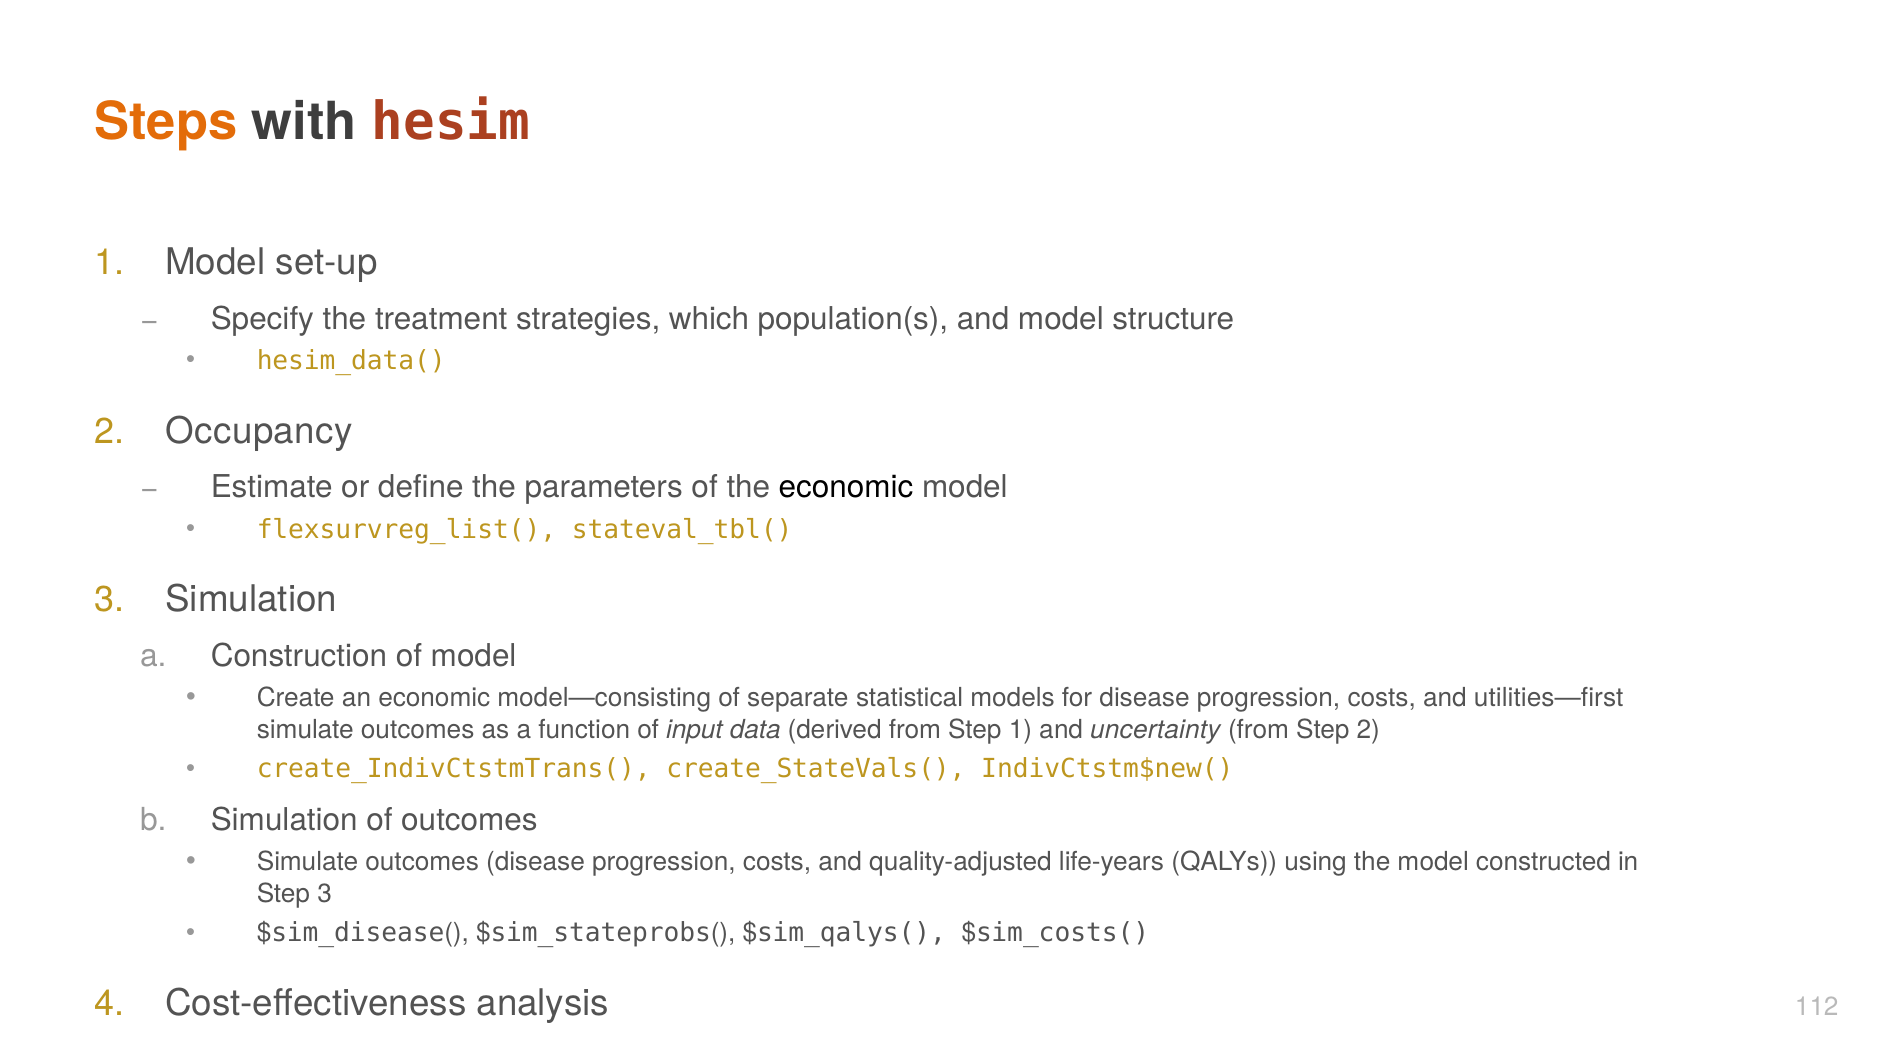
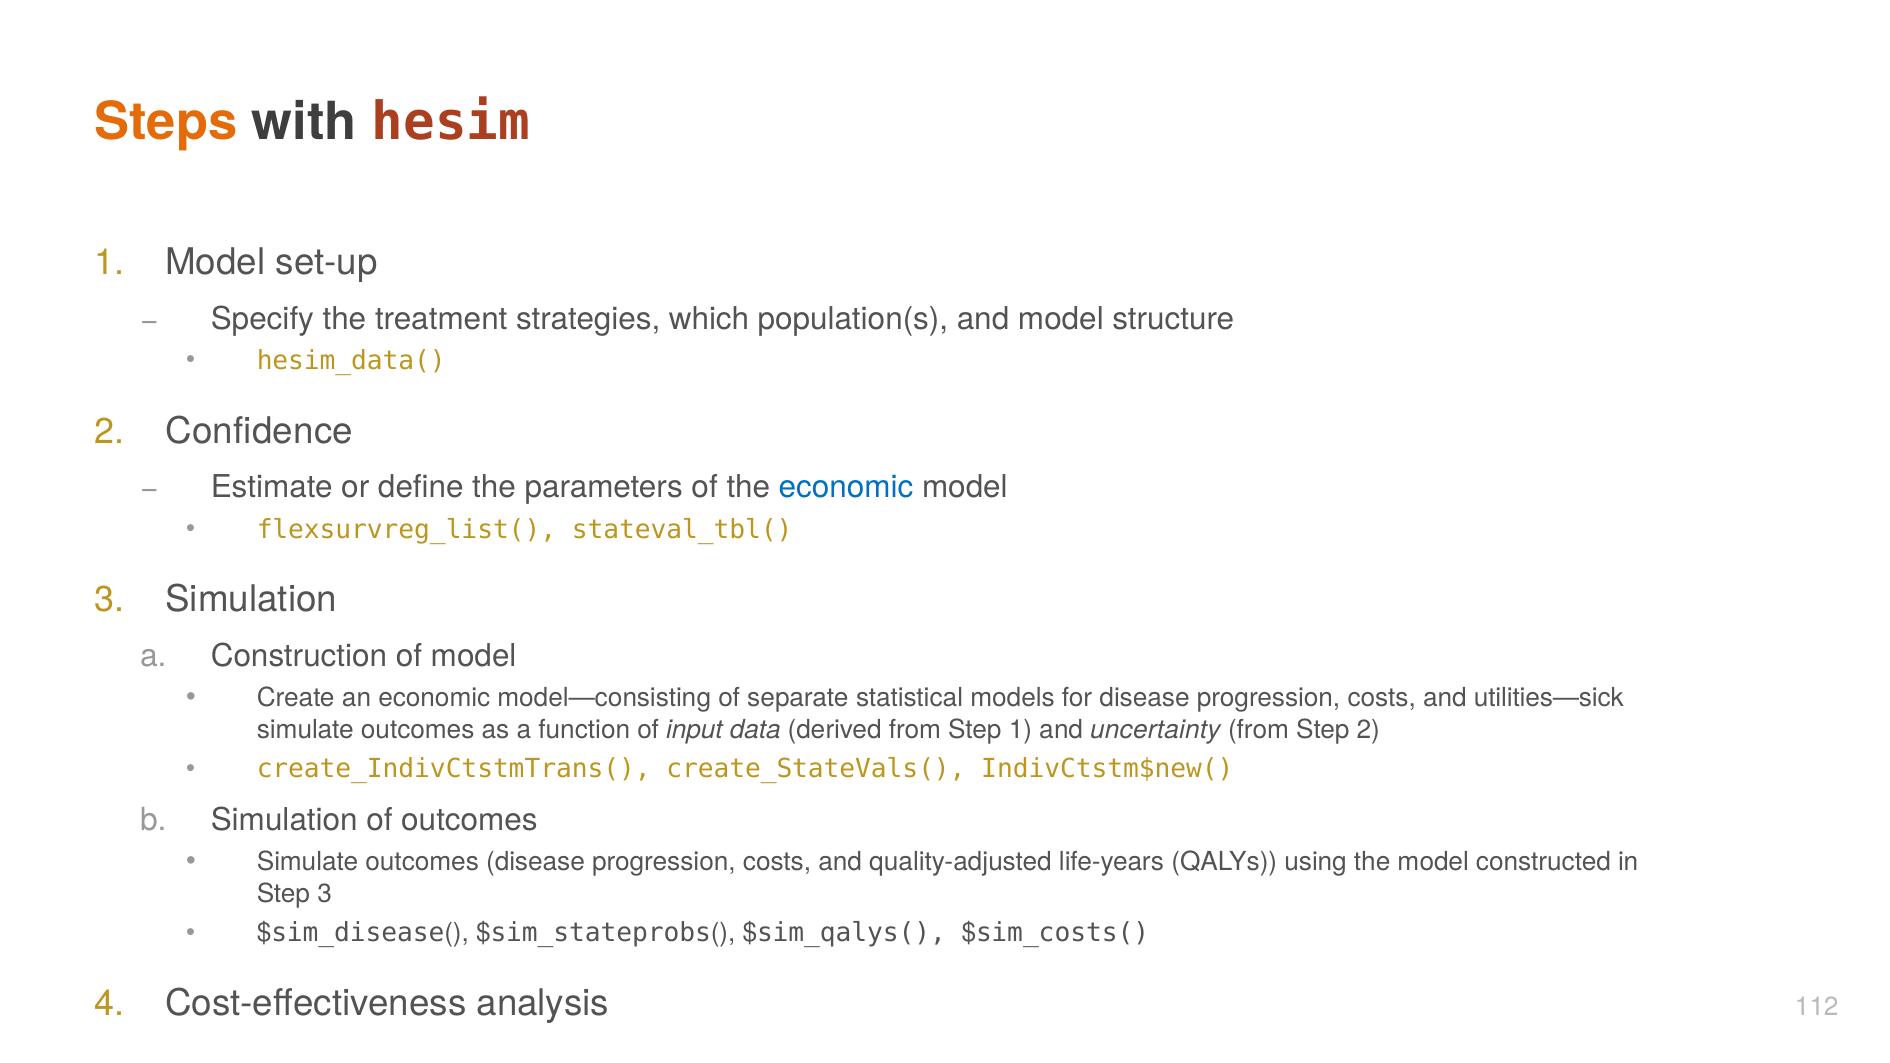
Occupancy: Occupancy -> Confidence
economic at (846, 487) colour: black -> blue
utilities—first: utilities—first -> utilities—sick
